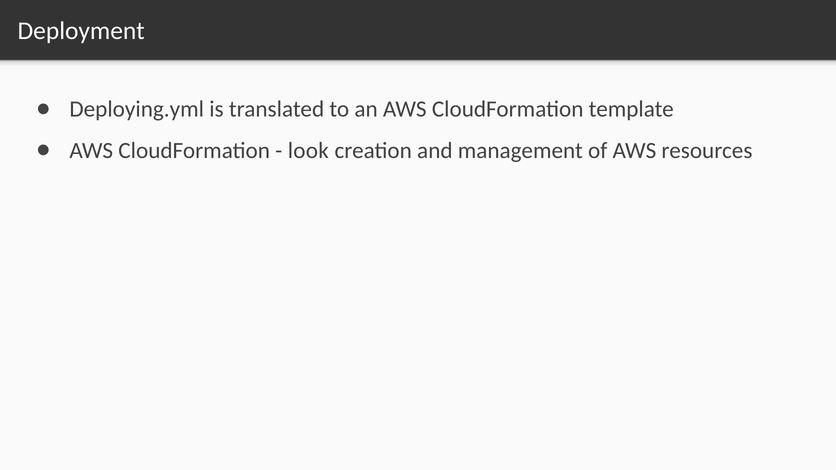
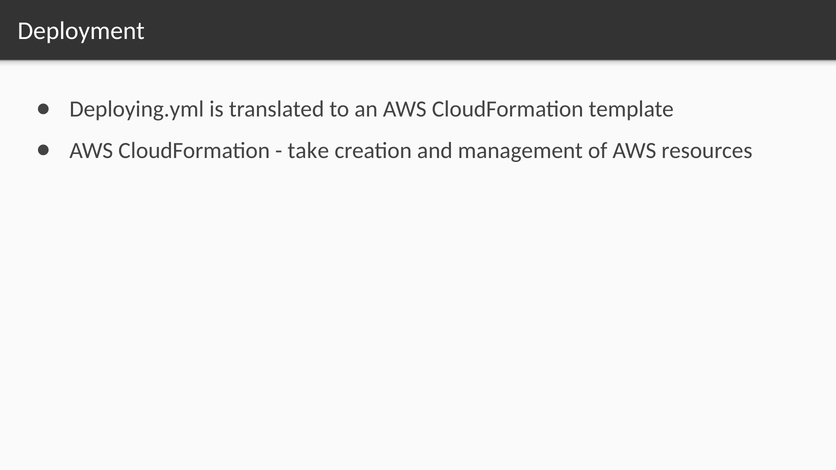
look: look -> take
